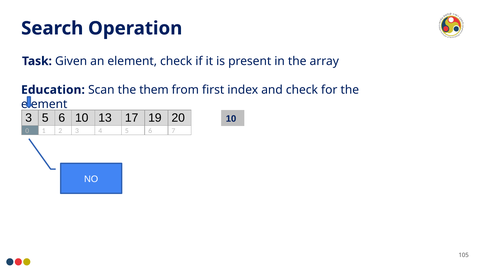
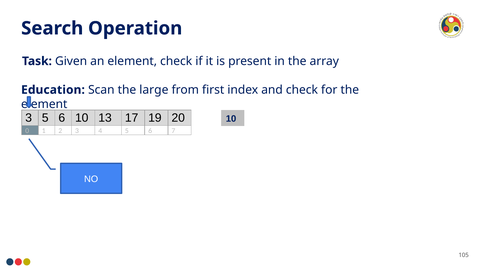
them: them -> large
